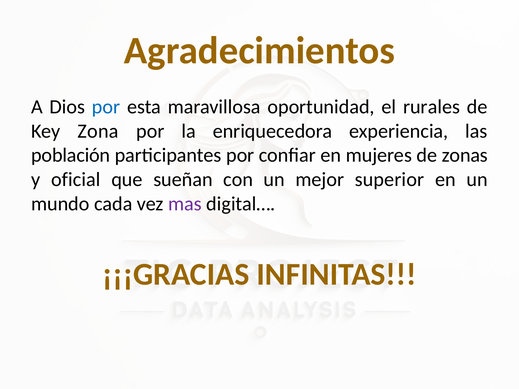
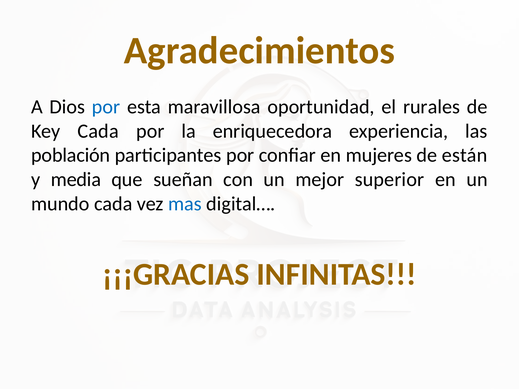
Key Zona: Zona -> Cada
zonas: zonas -> están
oficial: oficial -> media
mas colour: purple -> blue
